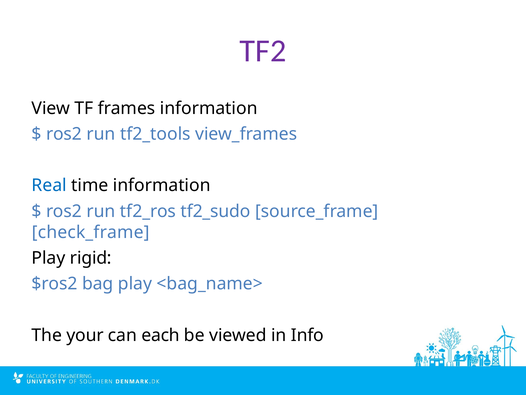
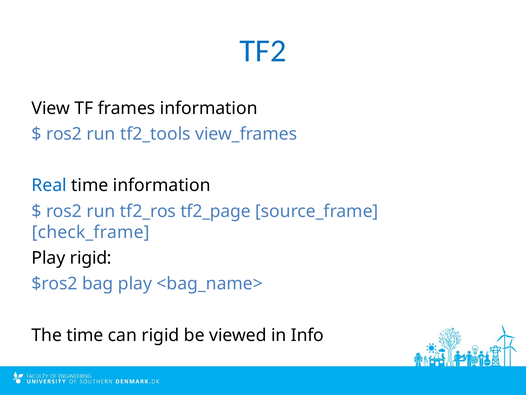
TF2 colour: purple -> blue
tf2_sudo: tf2_sudo -> tf2_page
The your: your -> time
can each: each -> rigid
